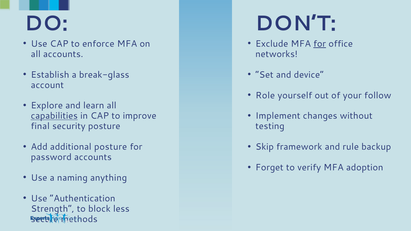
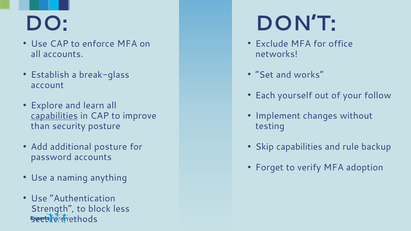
for at (320, 44) underline: present -> none
device: device -> works
Role: Role -> Each
final: final -> than
Skip framework: framework -> capabilities
